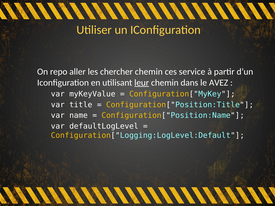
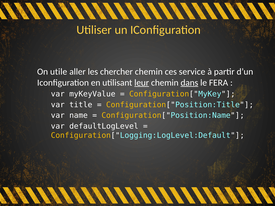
repo: repo -> utile
dans underline: none -> present
AVEZ: AVEZ -> FERA
